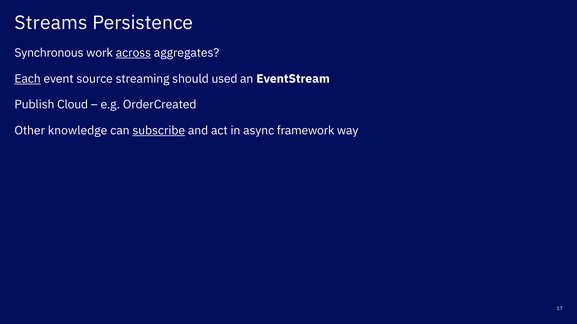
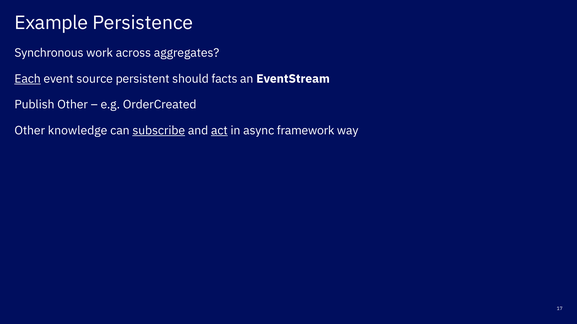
Streams: Streams -> Example
across underline: present -> none
streaming: streaming -> persistent
used: used -> facts
Publish Cloud: Cloud -> Other
act underline: none -> present
